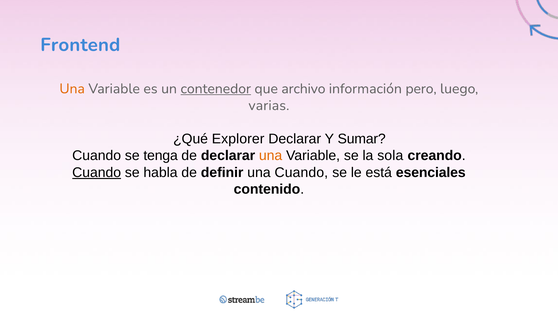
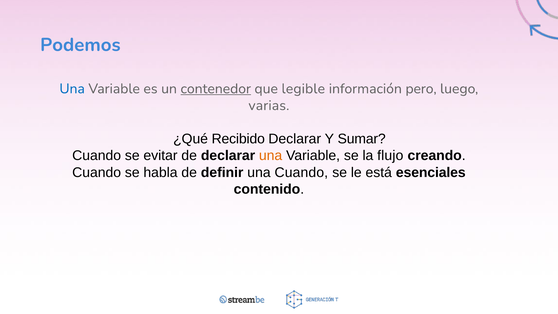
Frontend: Frontend -> Podemos
Una at (72, 89) colour: orange -> blue
archivo: archivo -> legible
Explorer: Explorer -> Recibido
tenga: tenga -> evitar
sola: sola -> flujo
Cuando at (97, 172) underline: present -> none
